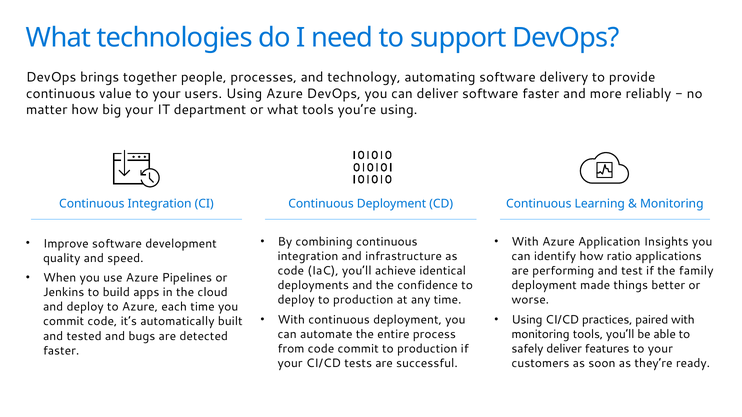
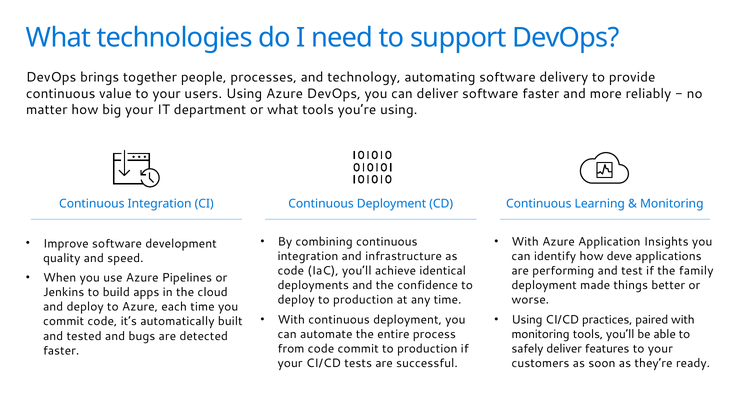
ratio: ratio -> deve
